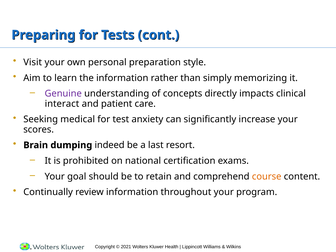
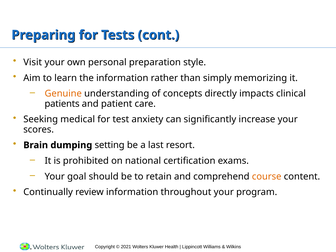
Genuine colour: purple -> orange
interact: interact -> patients
indeed: indeed -> setting
